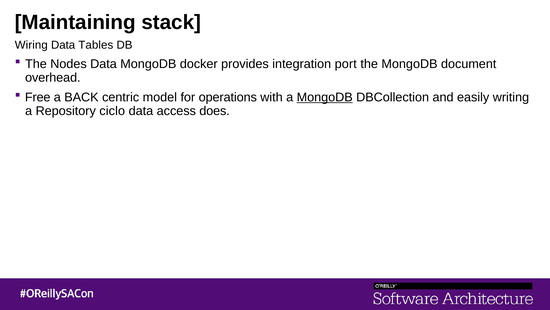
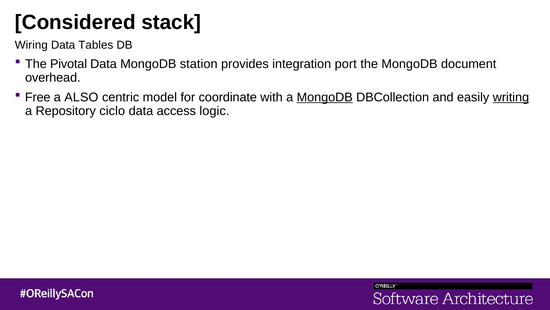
Maintaining: Maintaining -> Considered
Nodes: Nodes -> Pivotal
docker: docker -> station
BACK: BACK -> ALSO
operations: operations -> coordinate
writing underline: none -> present
does: does -> logic
